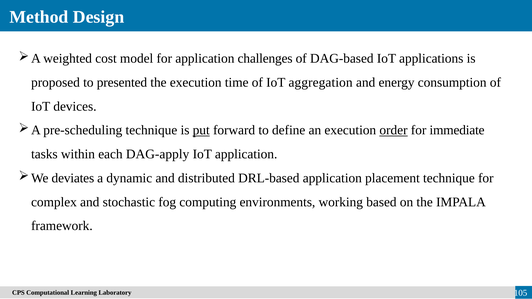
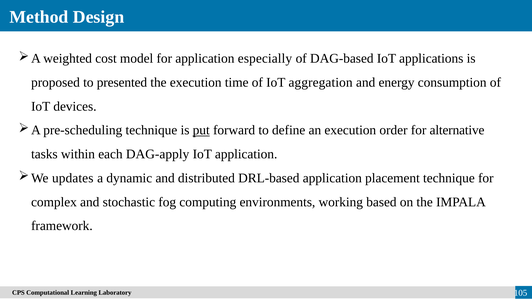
challenges: challenges -> especially
order underline: present -> none
immediate: immediate -> alternative
deviates: deviates -> updates
